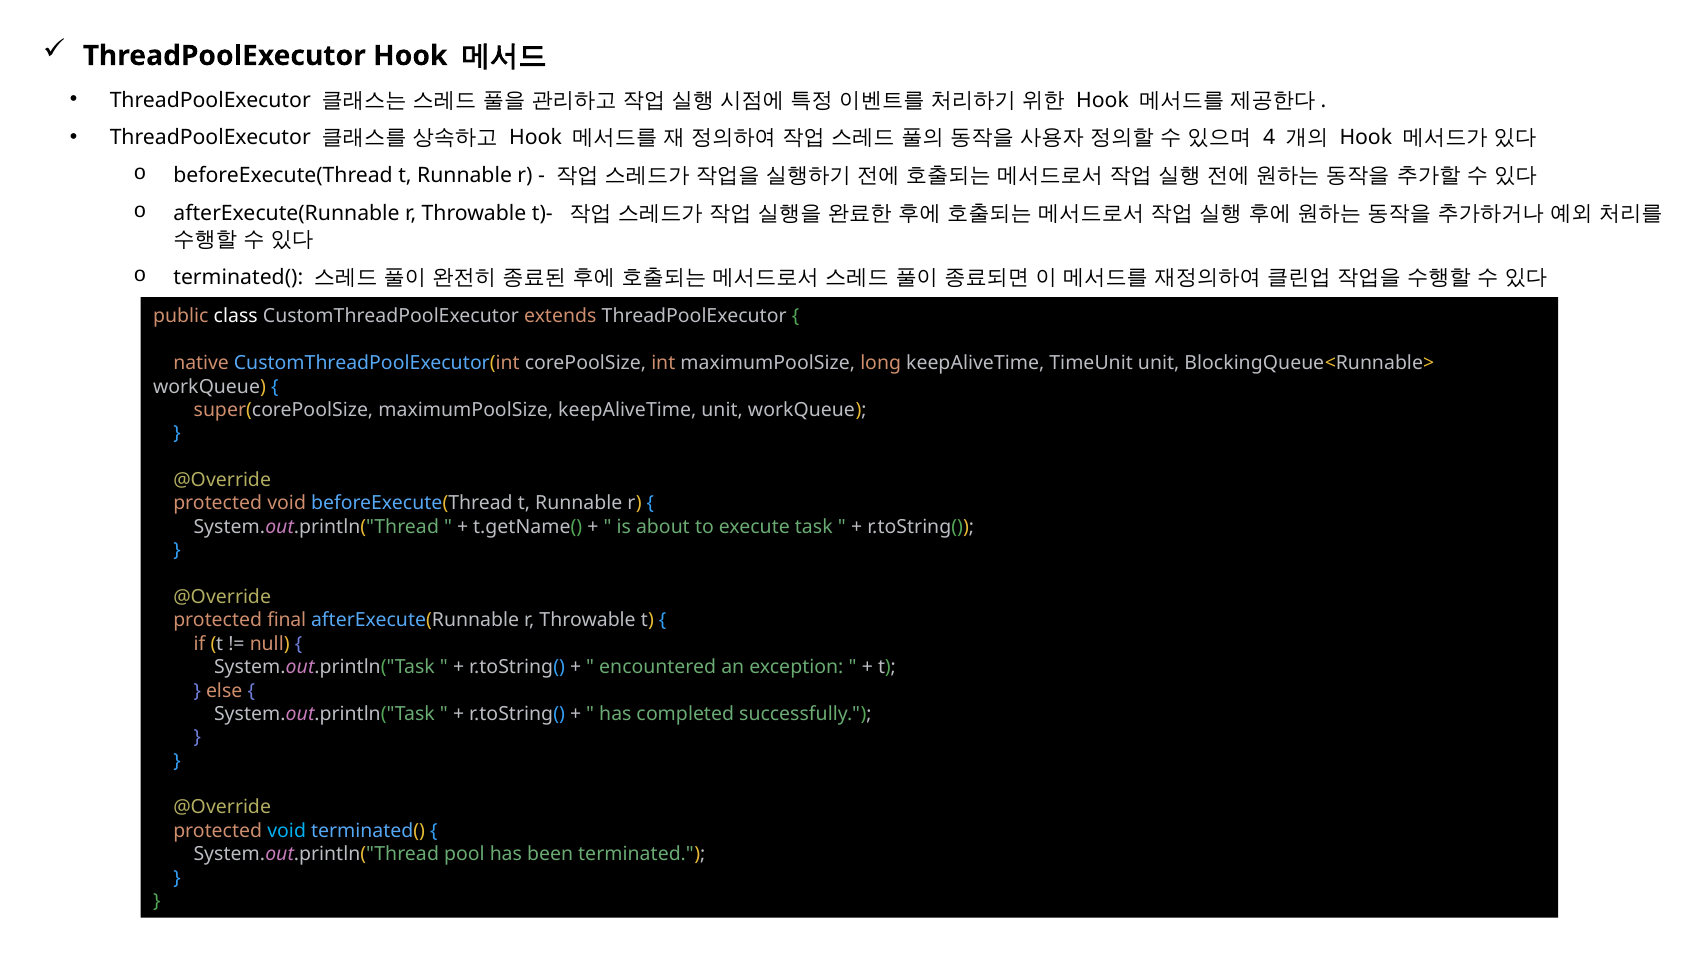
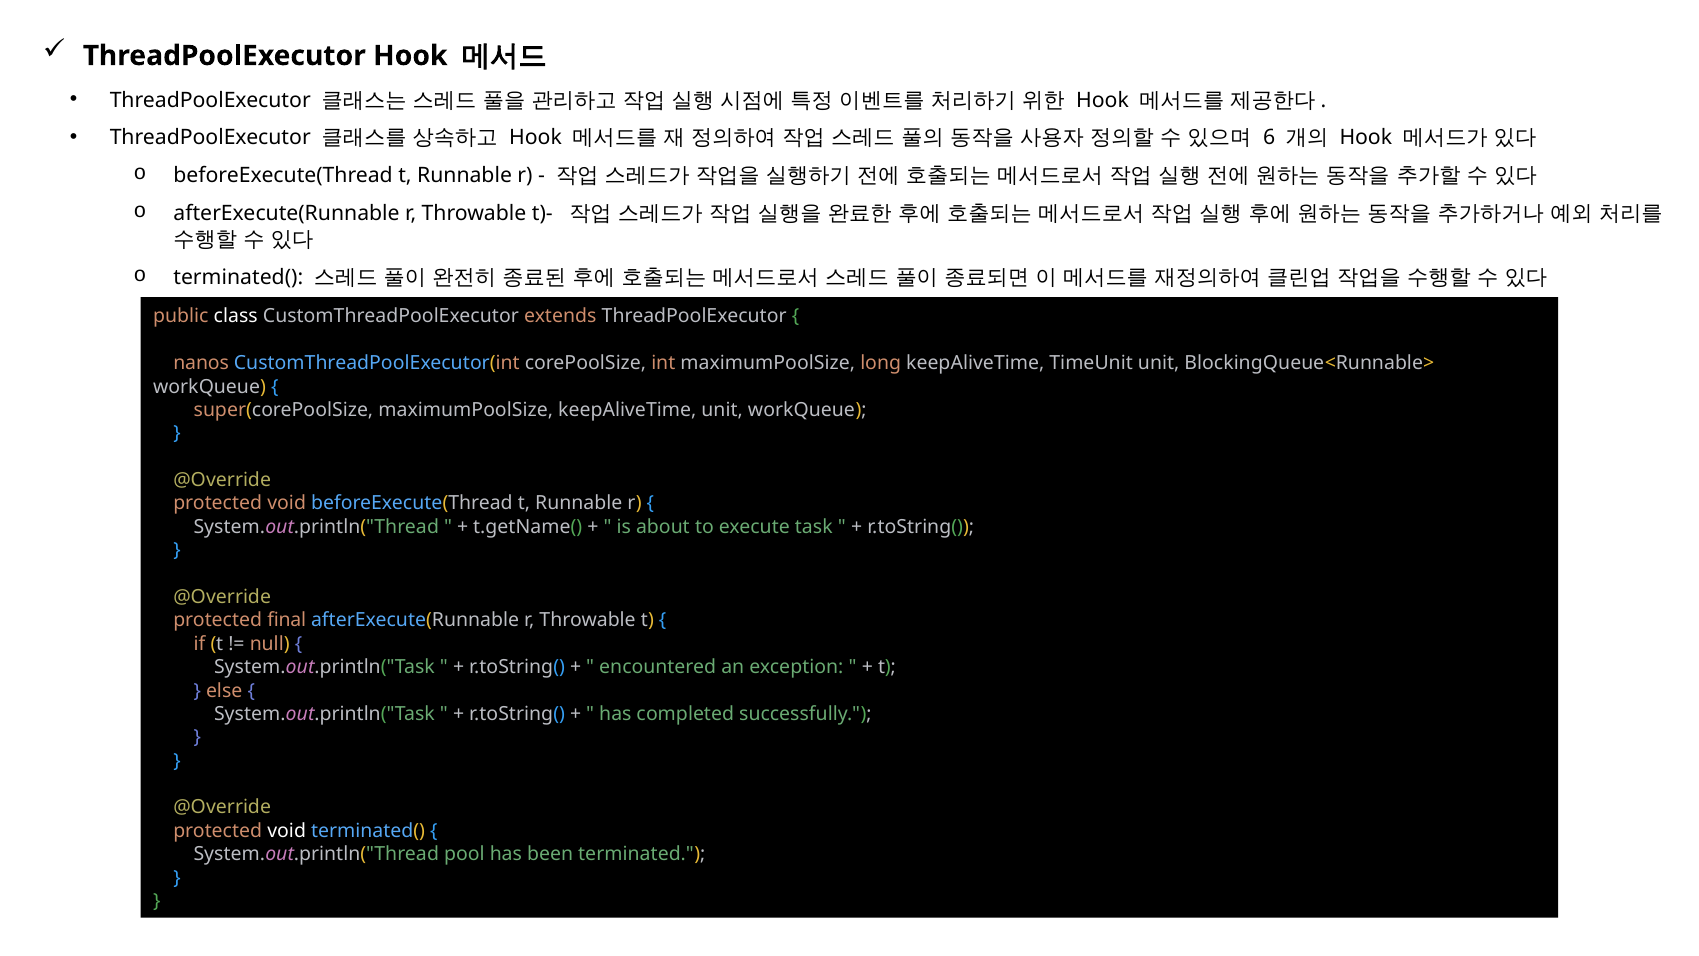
4: 4 -> 6
native: native -> nanos
void at (287, 831) colour: light blue -> white
